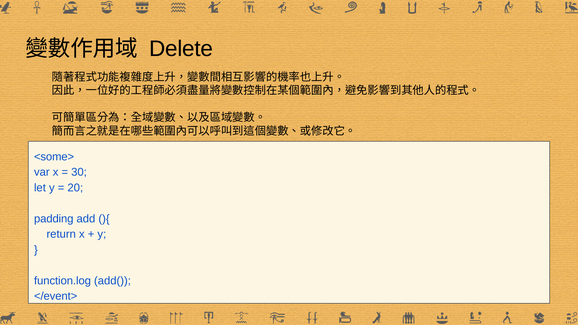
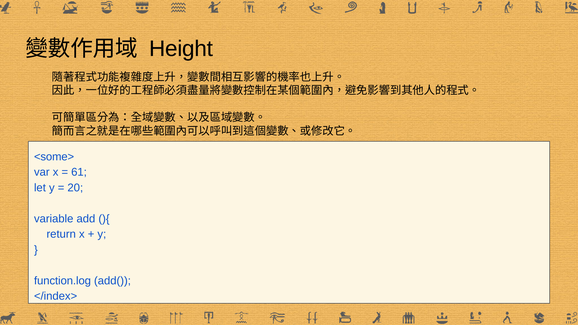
Delete: Delete -> Height
30: 30 -> 61
padding: padding -> variable
</event>: </event> -> </index>
